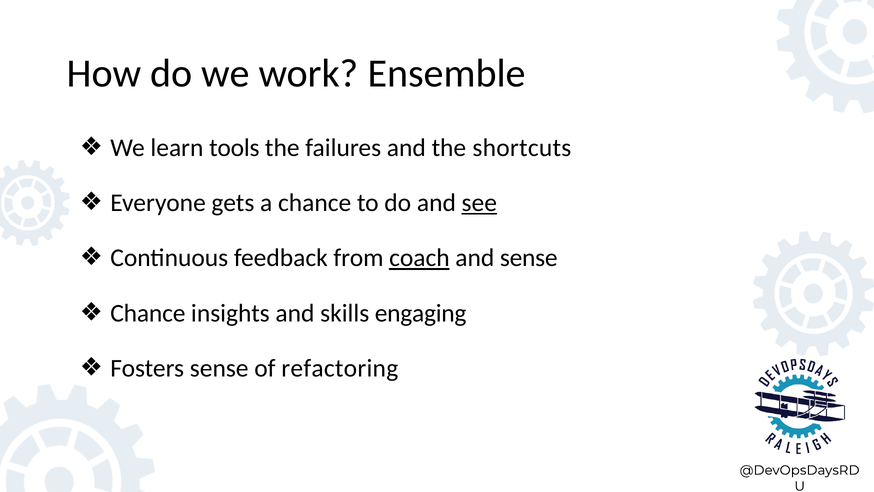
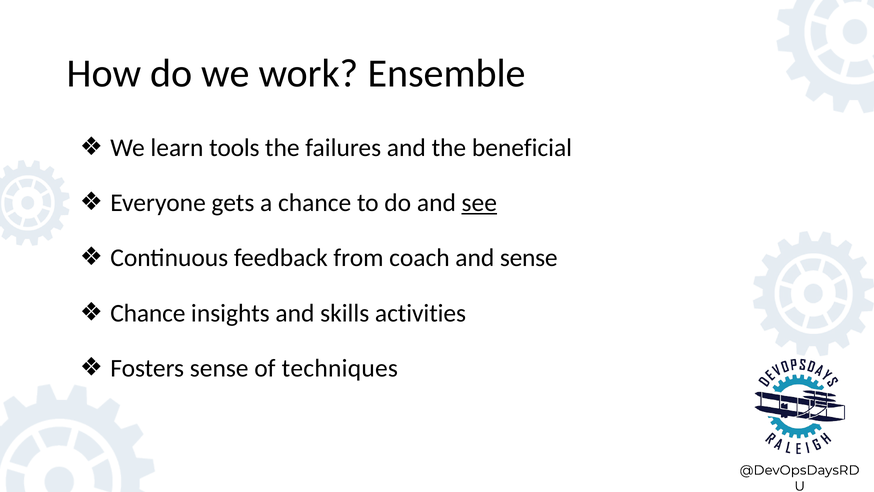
shortcuts: shortcuts -> beneficial
coach underline: present -> none
engaging: engaging -> activities
refactoring: refactoring -> techniques
